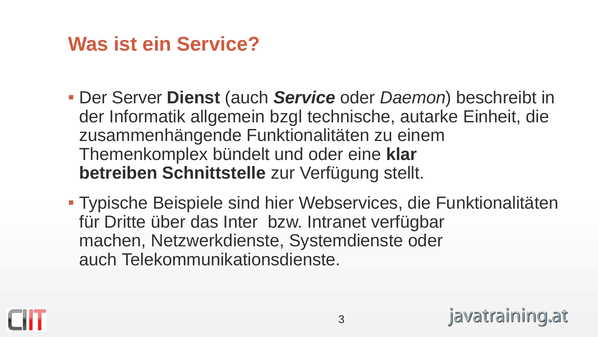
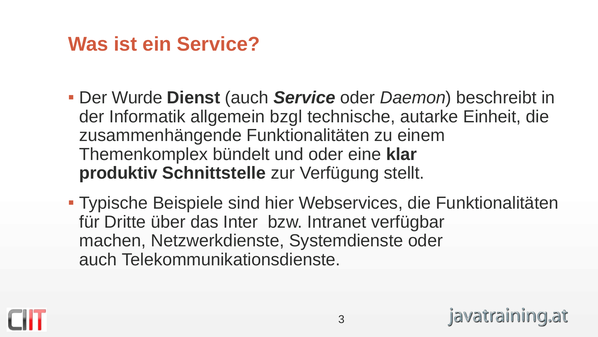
Server: Server -> Wurde
betreiben: betreiben -> produktiv
